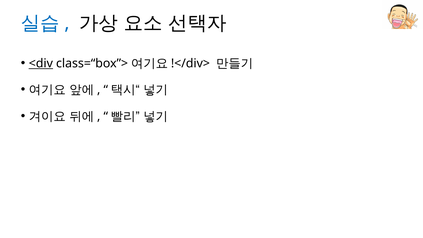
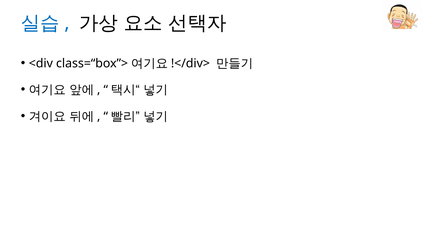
<div underline: present -> none
